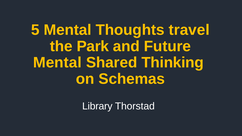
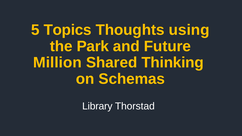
5 Mental: Mental -> Topics
travel: travel -> using
Mental at (57, 63): Mental -> Million
